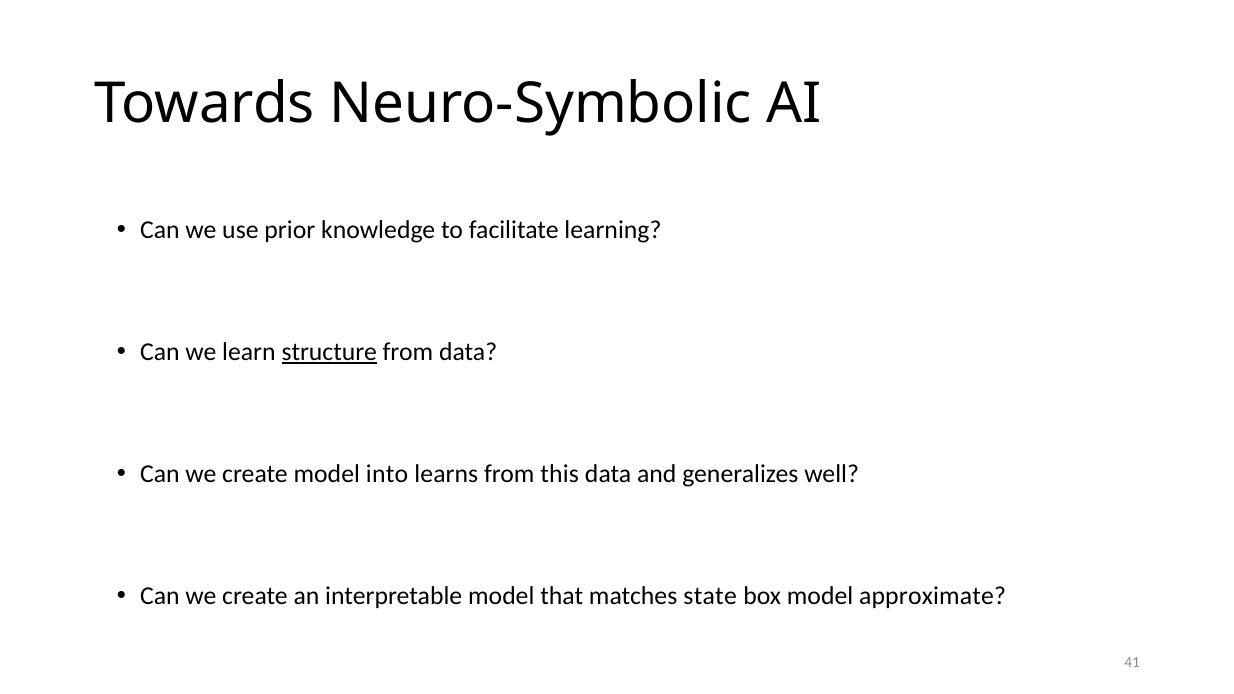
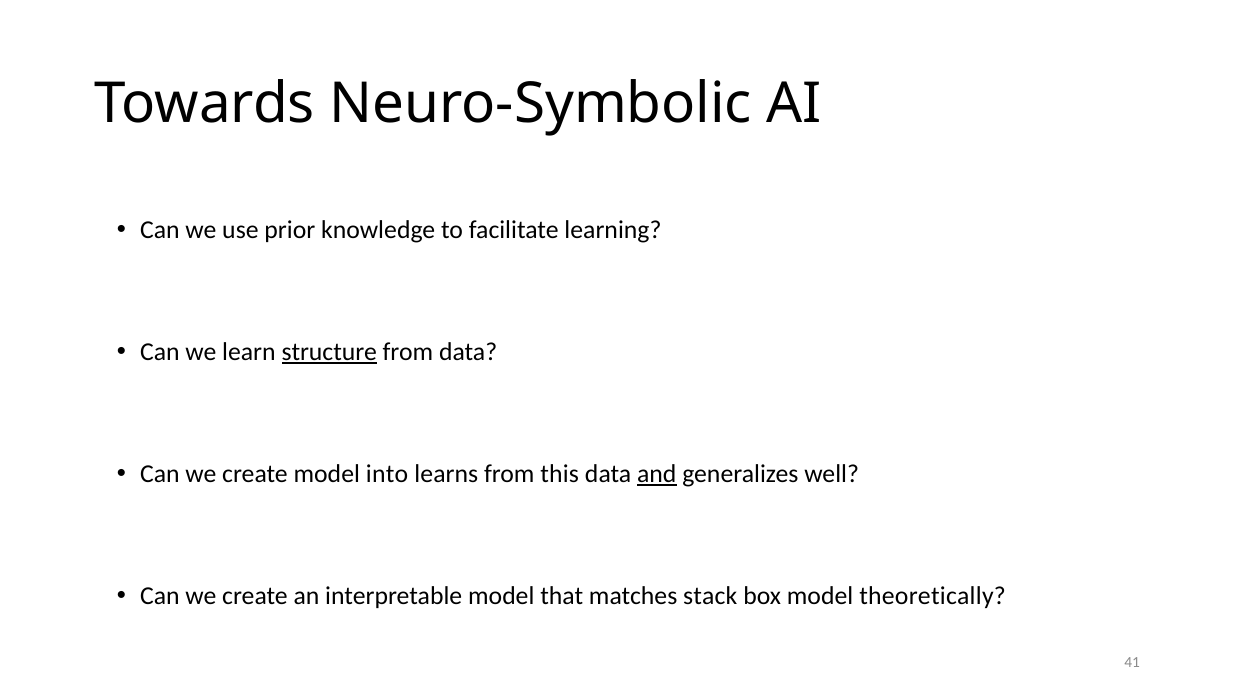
and underline: none -> present
state: state -> stack
approximate: approximate -> theoretically
